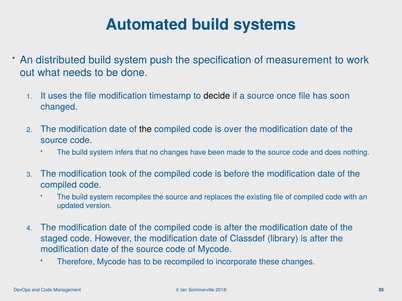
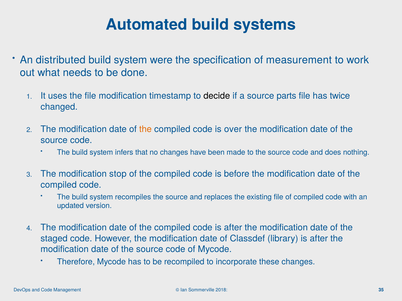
push: push -> were
once: once -> parts
soon: soon -> twice
the at (145, 130) colour: black -> orange
took: took -> stop
